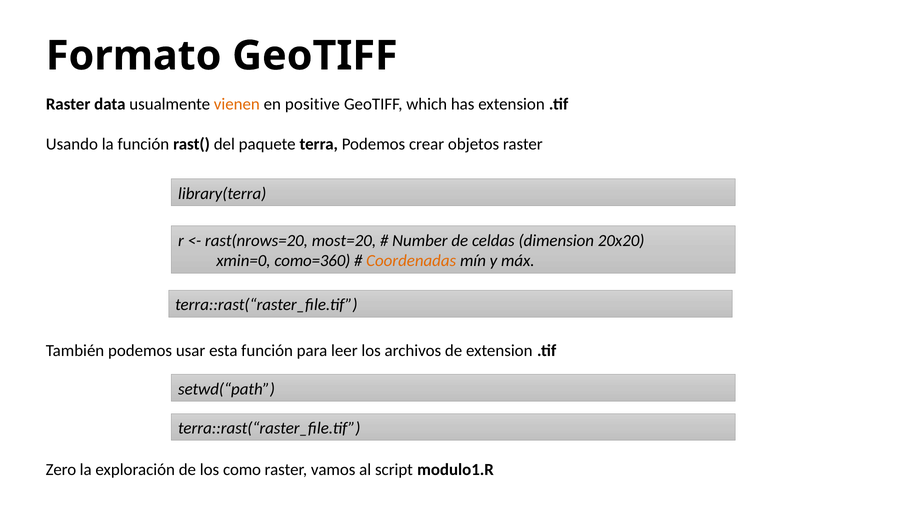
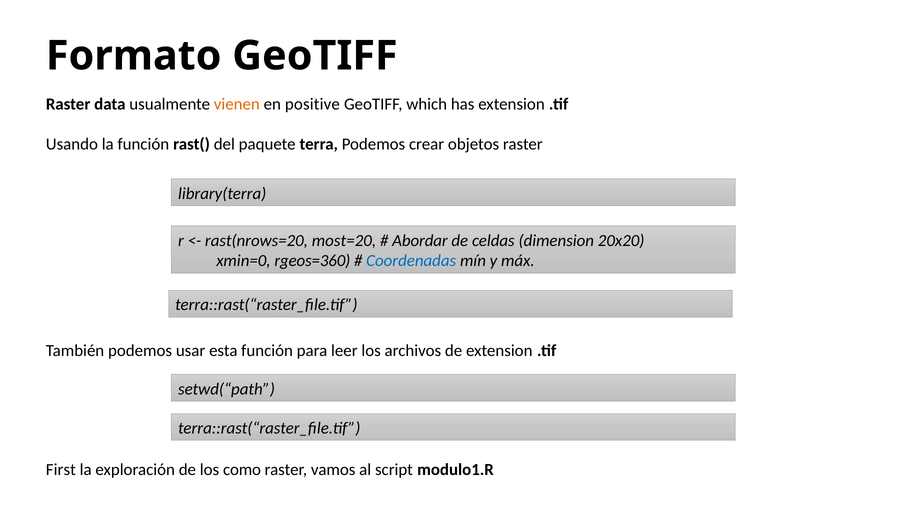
Number: Number -> Abordar
como=360: como=360 -> rgeos=360
Coordenadas colour: orange -> blue
Zero: Zero -> First
